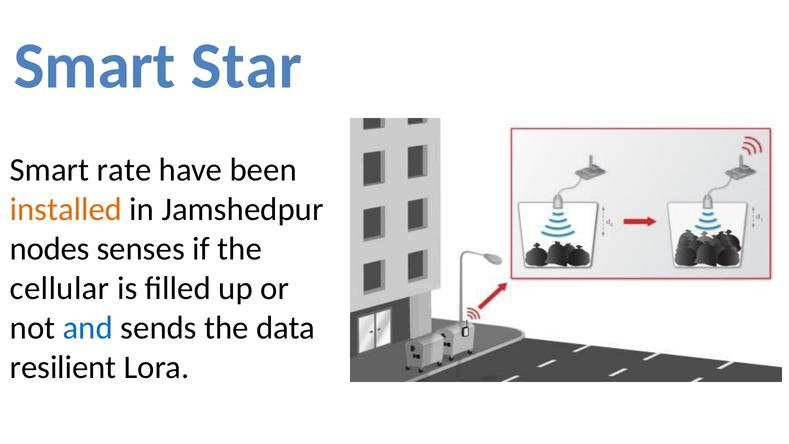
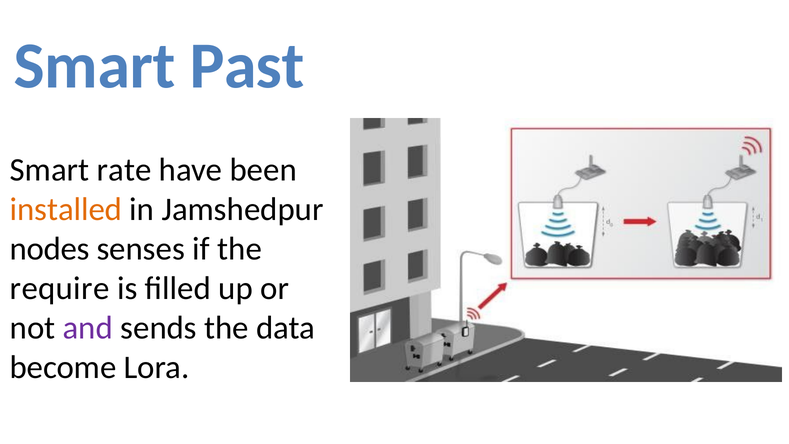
Star: Star -> Past
cellular: cellular -> require
and colour: blue -> purple
resilient: resilient -> become
